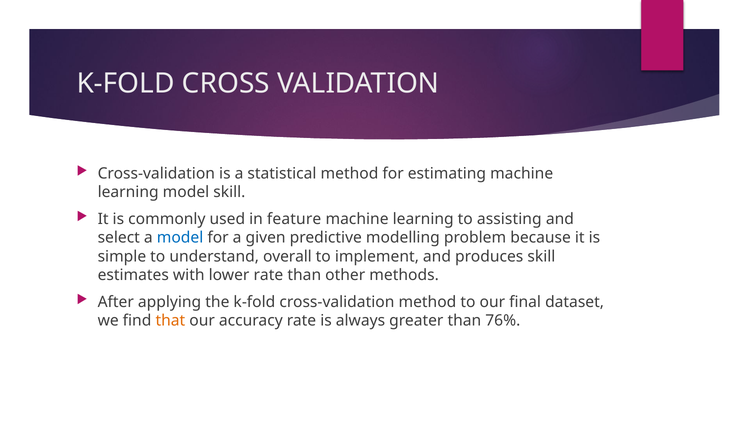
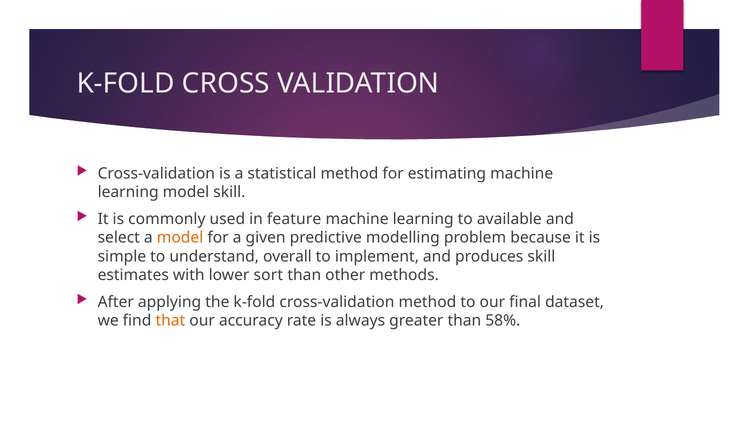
assisting: assisting -> available
model at (180, 237) colour: blue -> orange
lower rate: rate -> sort
76%: 76% -> 58%
